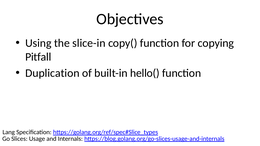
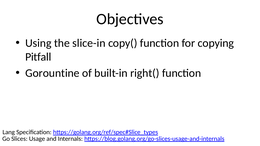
Duplication: Duplication -> Gorountine
hello(: hello( -> right(
